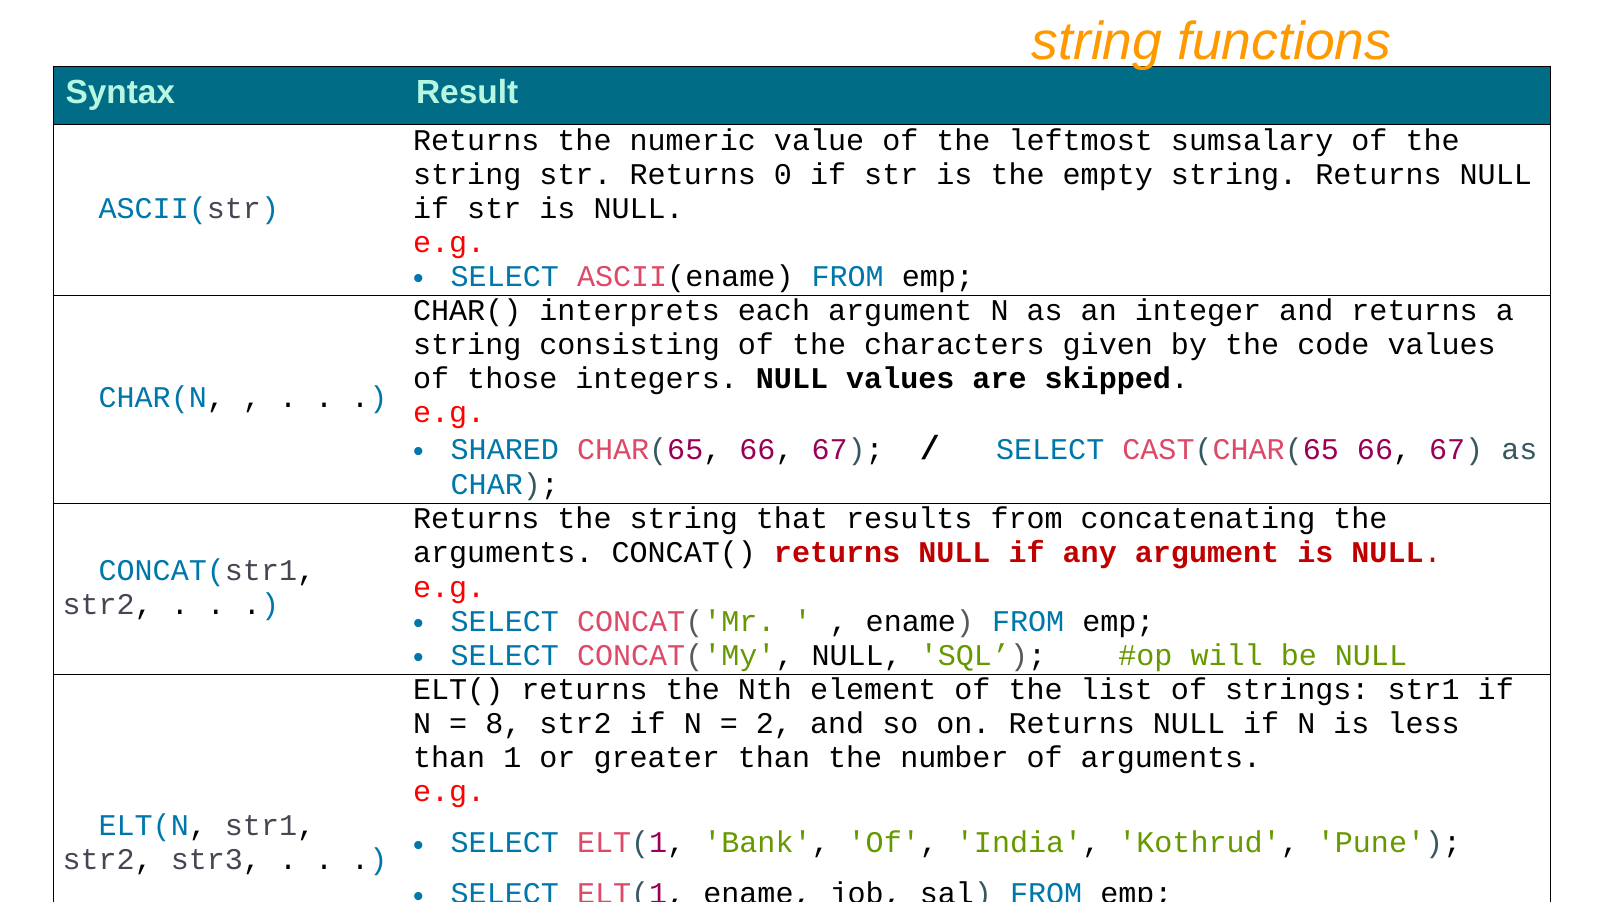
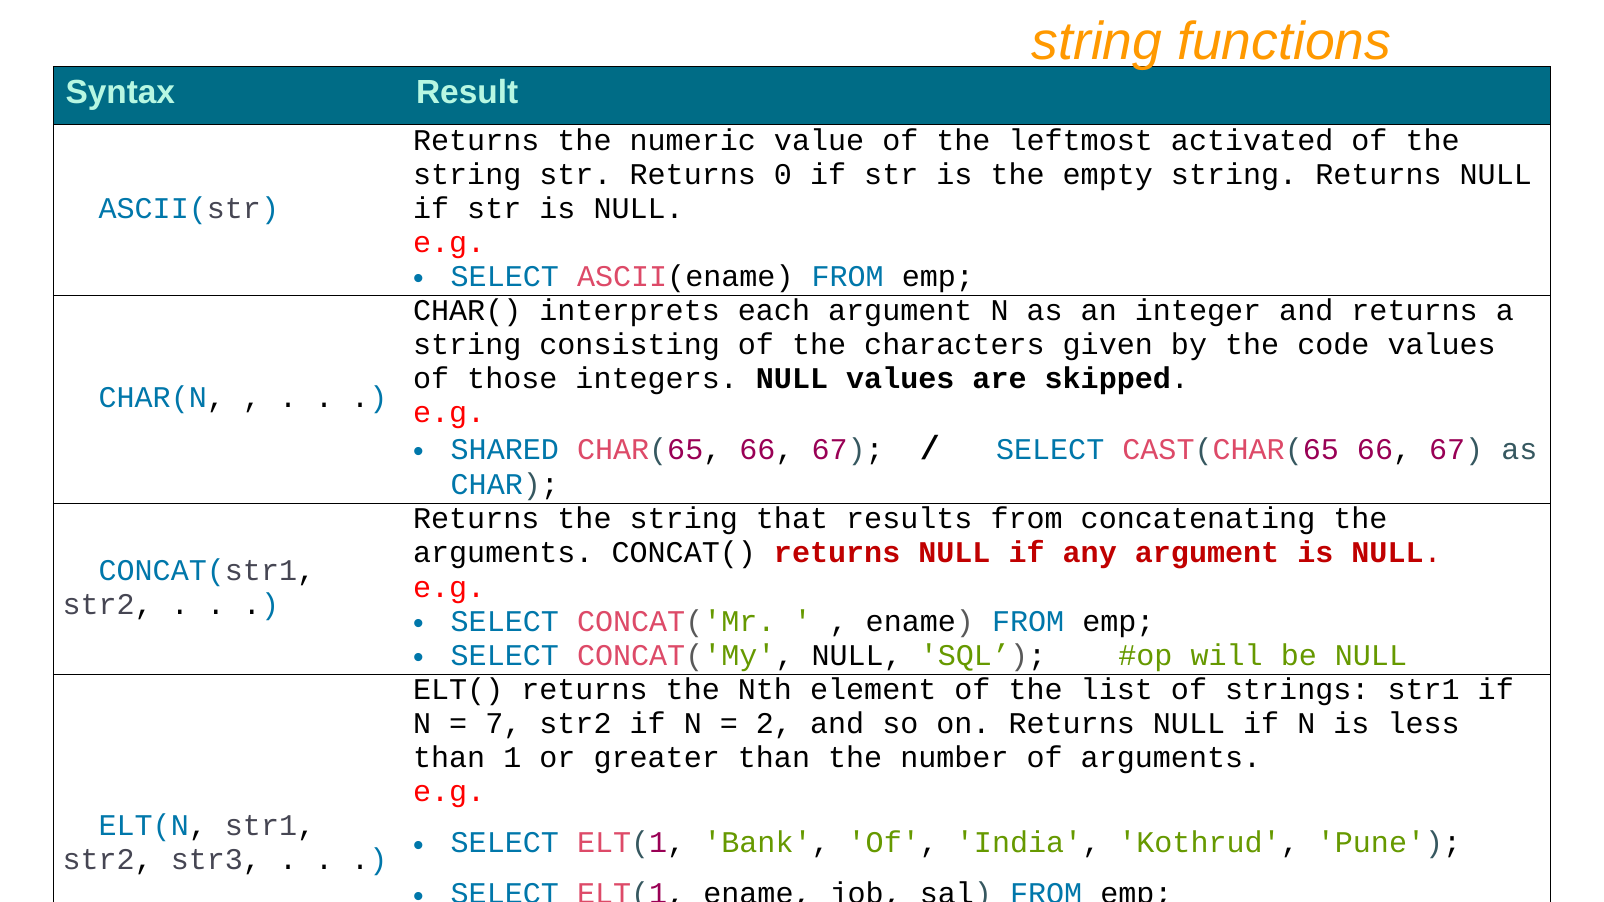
sumsalary: sumsalary -> activated
8: 8 -> 7
